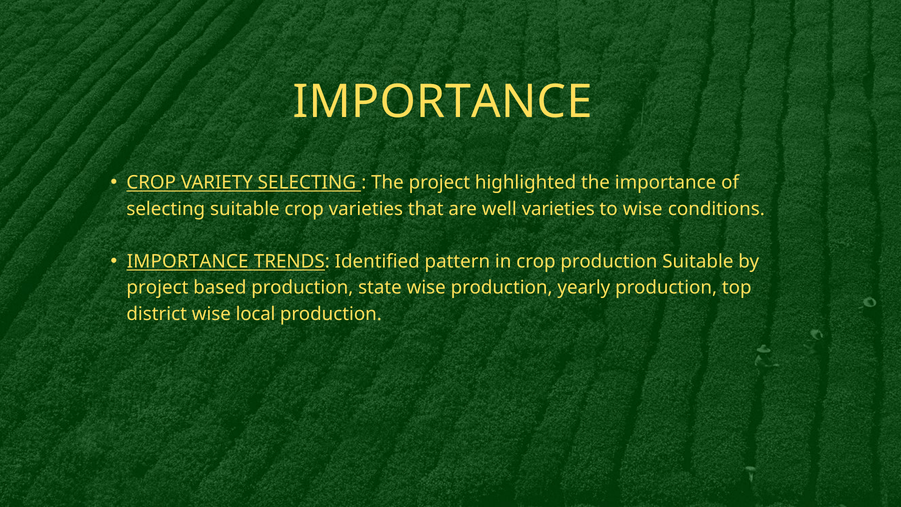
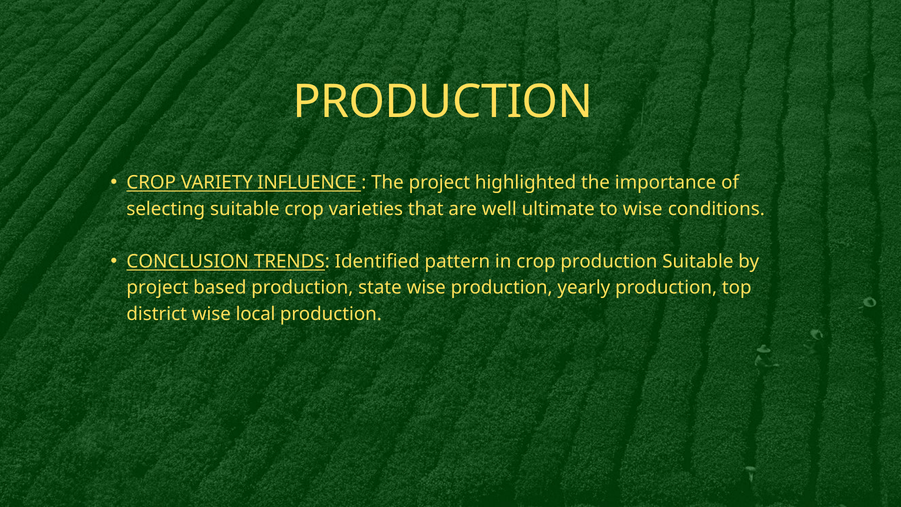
IMPORTANCE at (443, 102): IMPORTANCE -> PRODUCTION
VARIETY SELECTING: SELECTING -> INFLUENCE
well varieties: varieties -> ultimate
IMPORTANCE at (188, 261): IMPORTANCE -> CONCLUSION
